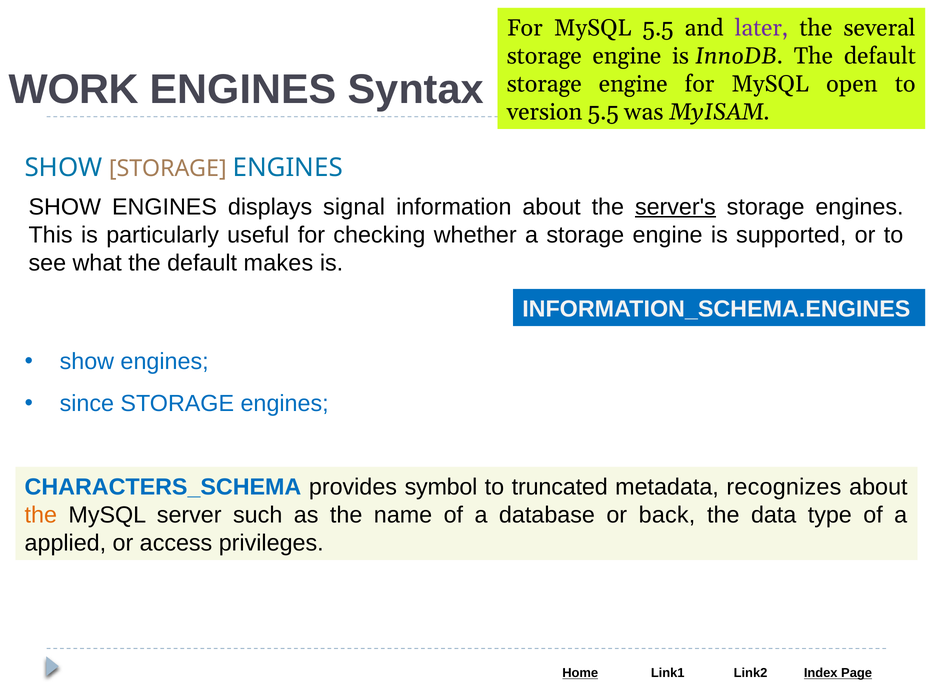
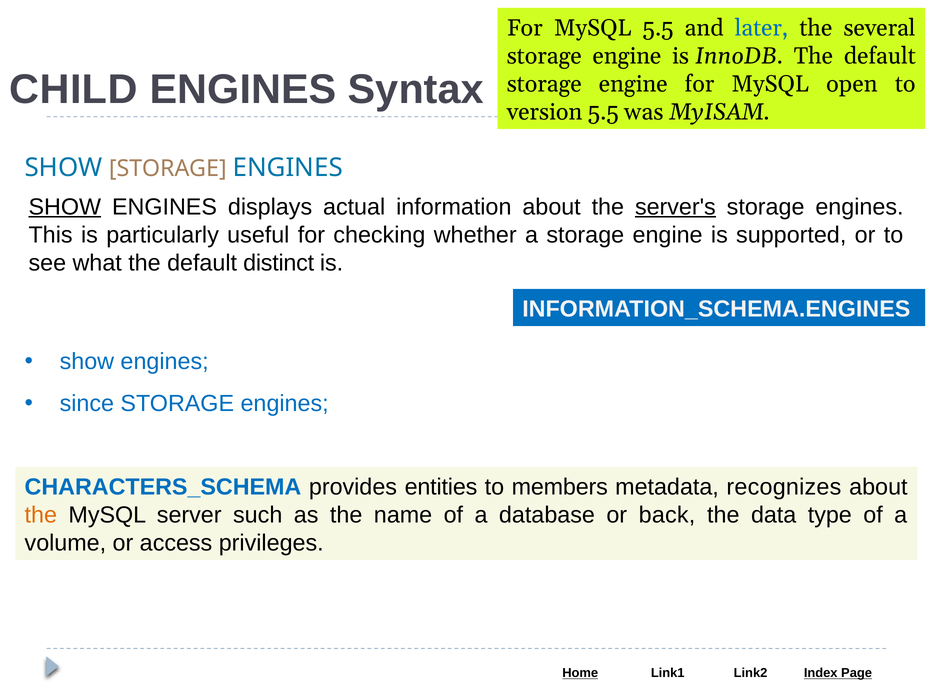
later colour: purple -> blue
WORK: WORK -> CHILD
SHOW at (65, 207) underline: none -> present
signal: signal -> actual
makes: makes -> distinct
symbol: symbol -> entities
truncated: truncated -> members
applied: applied -> volume
